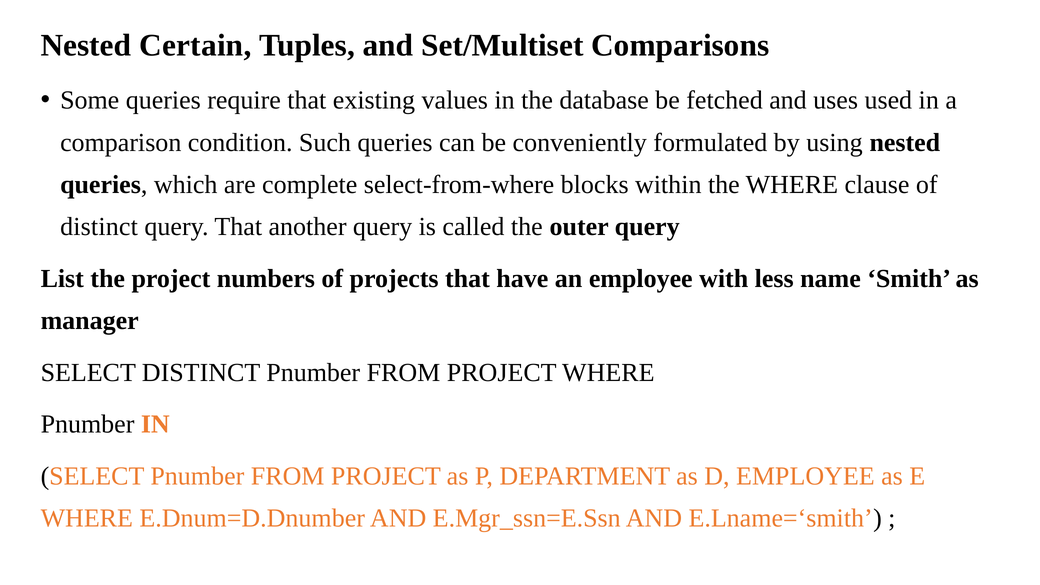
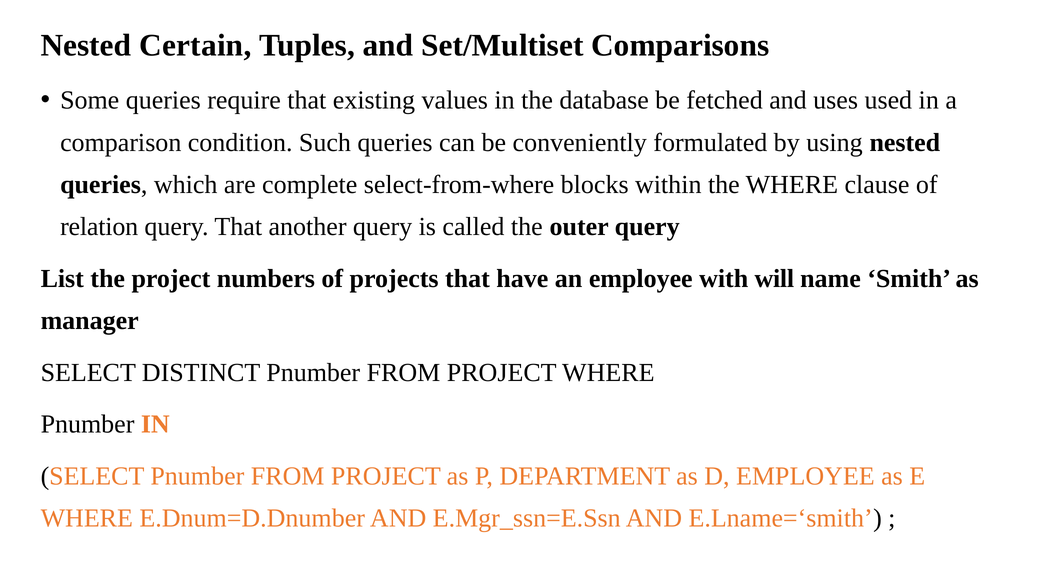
distinct at (99, 227): distinct -> relation
less: less -> will
